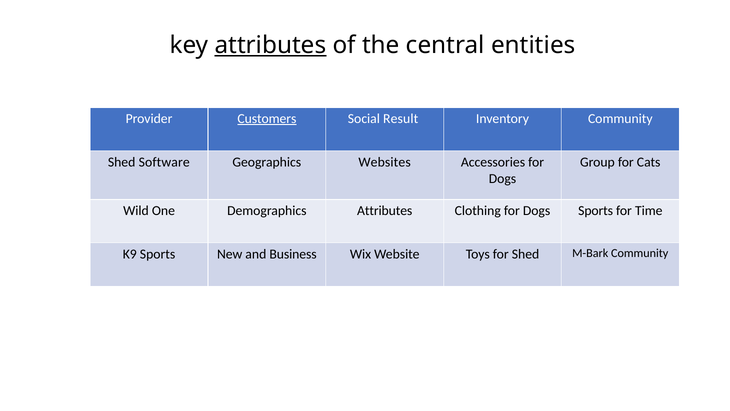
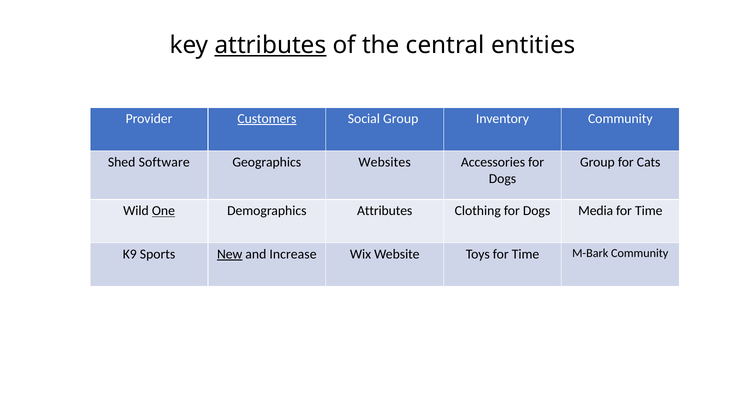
Social Result: Result -> Group
One underline: none -> present
Dogs Sports: Sports -> Media
New underline: none -> present
Business: Business -> Increase
Toys for Shed: Shed -> Time
